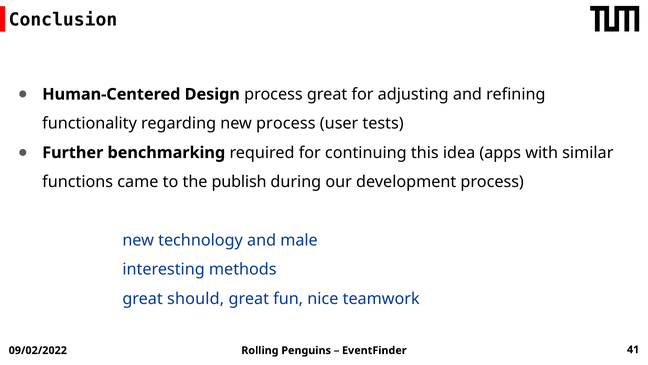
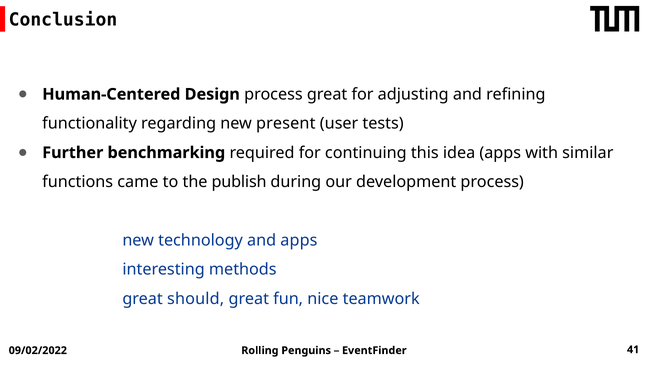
new process: process -> present
and male: male -> apps
